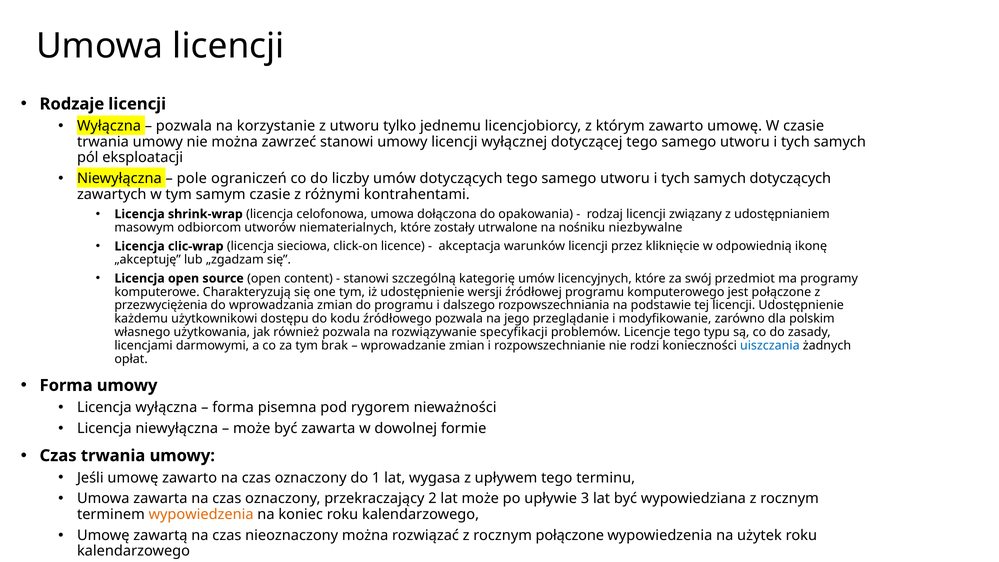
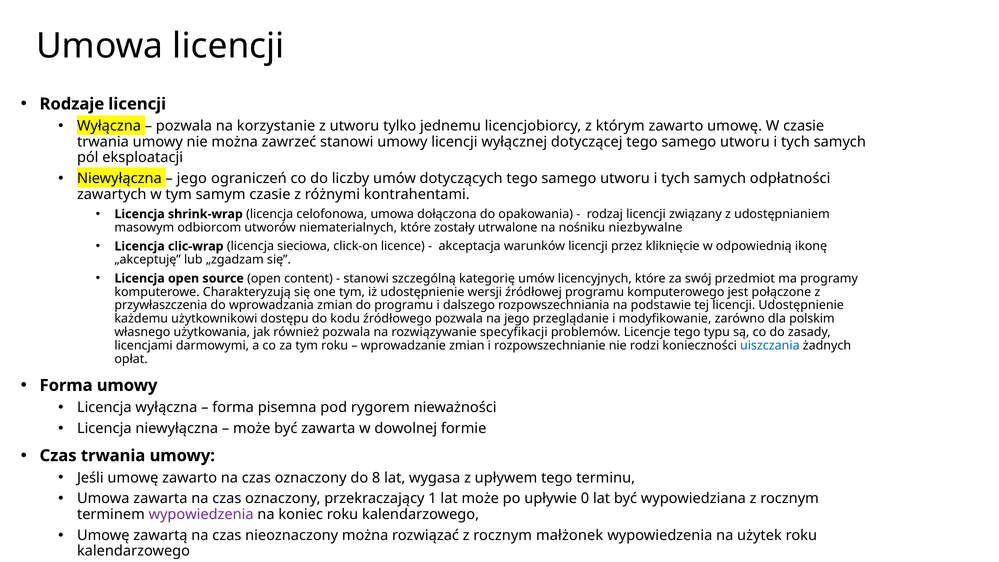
pole at (192, 178): pole -> jego
samych dotyczących: dotyczących -> odpłatności
przezwyciężenia: przezwyciężenia -> przywłaszczenia
tym brak: brak -> roku
1: 1 -> 8
2: 2 -> 1
3: 3 -> 0
wypowiedzenia at (201, 514) colour: orange -> purple
rocznym połączone: połączone -> małżonek
